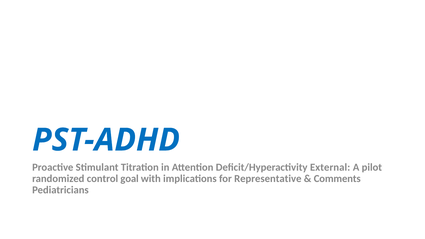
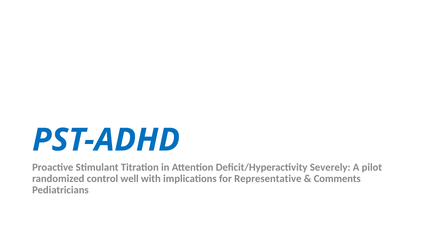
External: External -> Severely
goal: goal -> well
